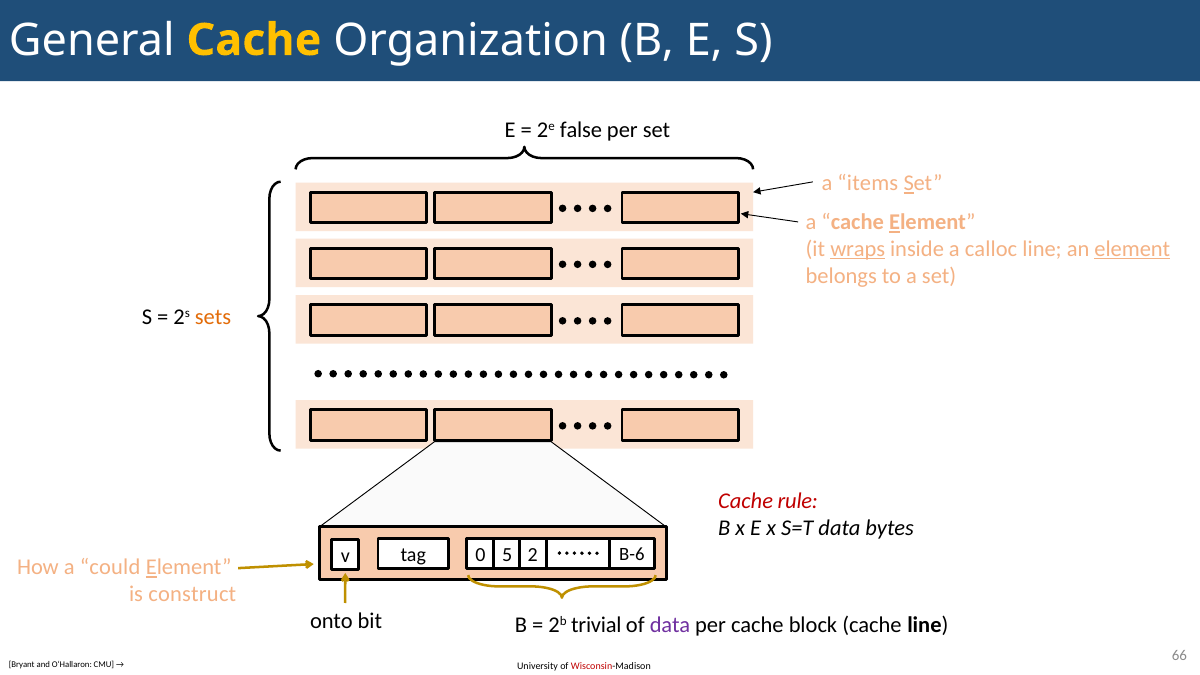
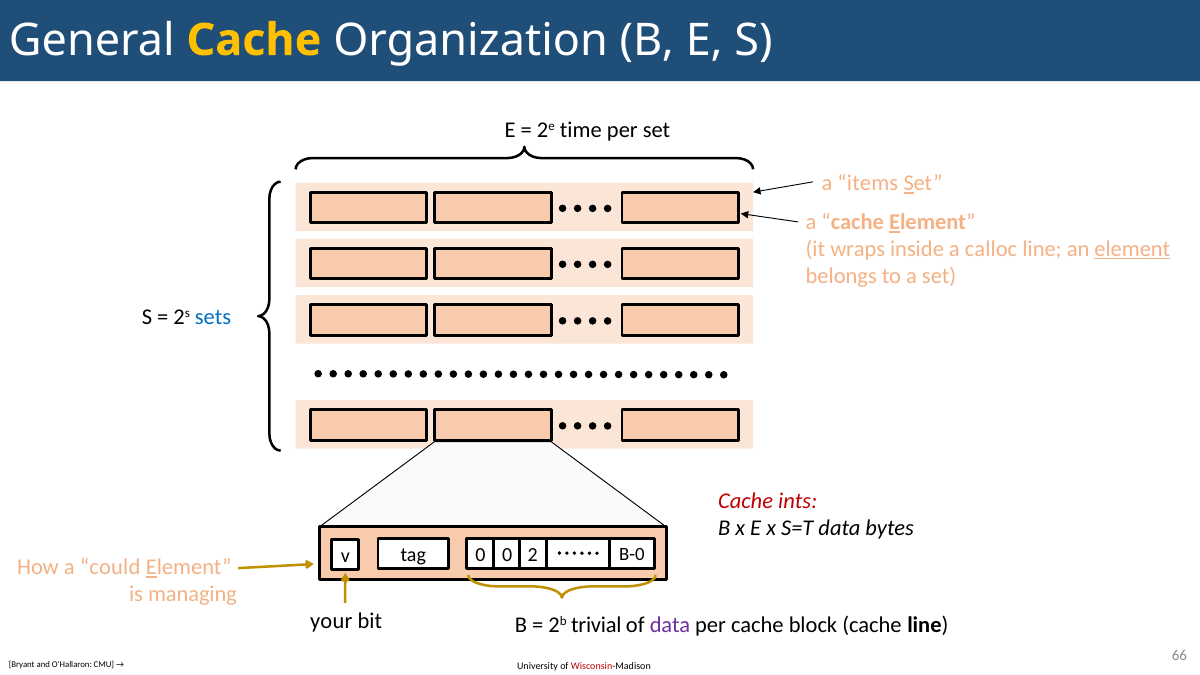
false: false -> time
wraps underline: present -> none
sets colour: orange -> blue
rule: rule -> ints
0 5: 5 -> 0
B-6: B-6 -> B-0
construct: construct -> managing
onto: onto -> your
